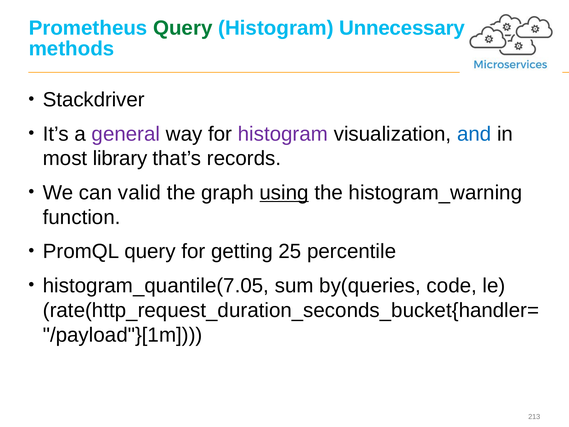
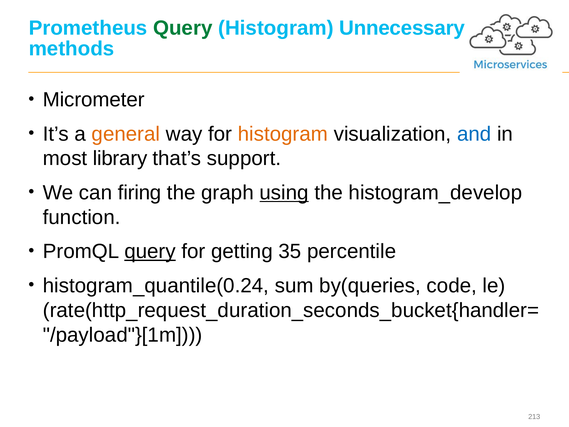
Stackdriver: Stackdriver -> Micrometer
general colour: purple -> orange
histogram at (283, 134) colour: purple -> orange
records: records -> support
valid: valid -> firing
histogram_warning: histogram_warning -> histogram_develop
query at (150, 251) underline: none -> present
25: 25 -> 35
histogram_quantile(7.05: histogram_quantile(7.05 -> histogram_quantile(0.24
